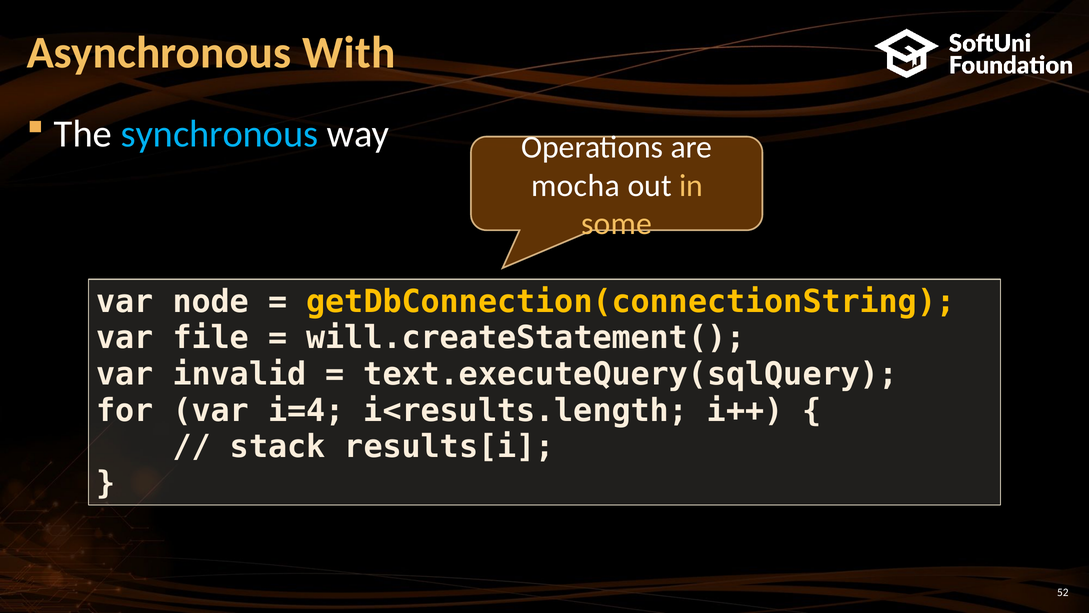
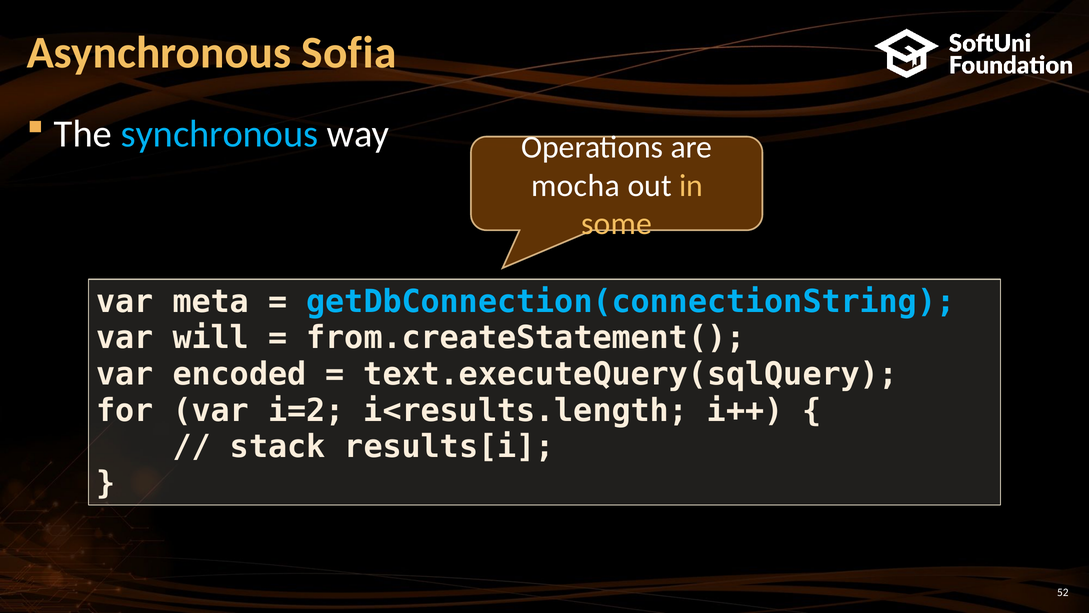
With: With -> Sofia
node: node -> meta
getDbConnection(connectionString colour: yellow -> light blue
file: file -> will
will.createStatement(: will.createStatement( -> from.createStatement(
invalid: invalid -> encoded
i=4: i=4 -> i=2
